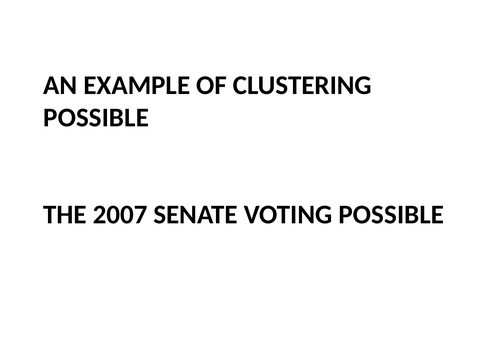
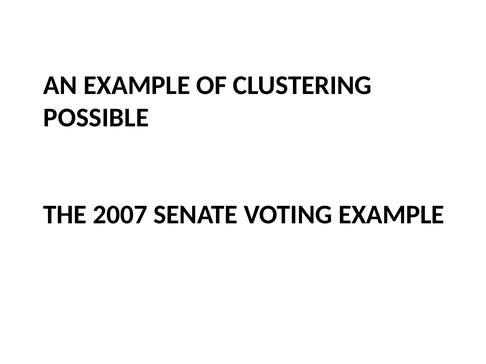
VOTING POSSIBLE: POSSIBLE -> EXAMPLE
